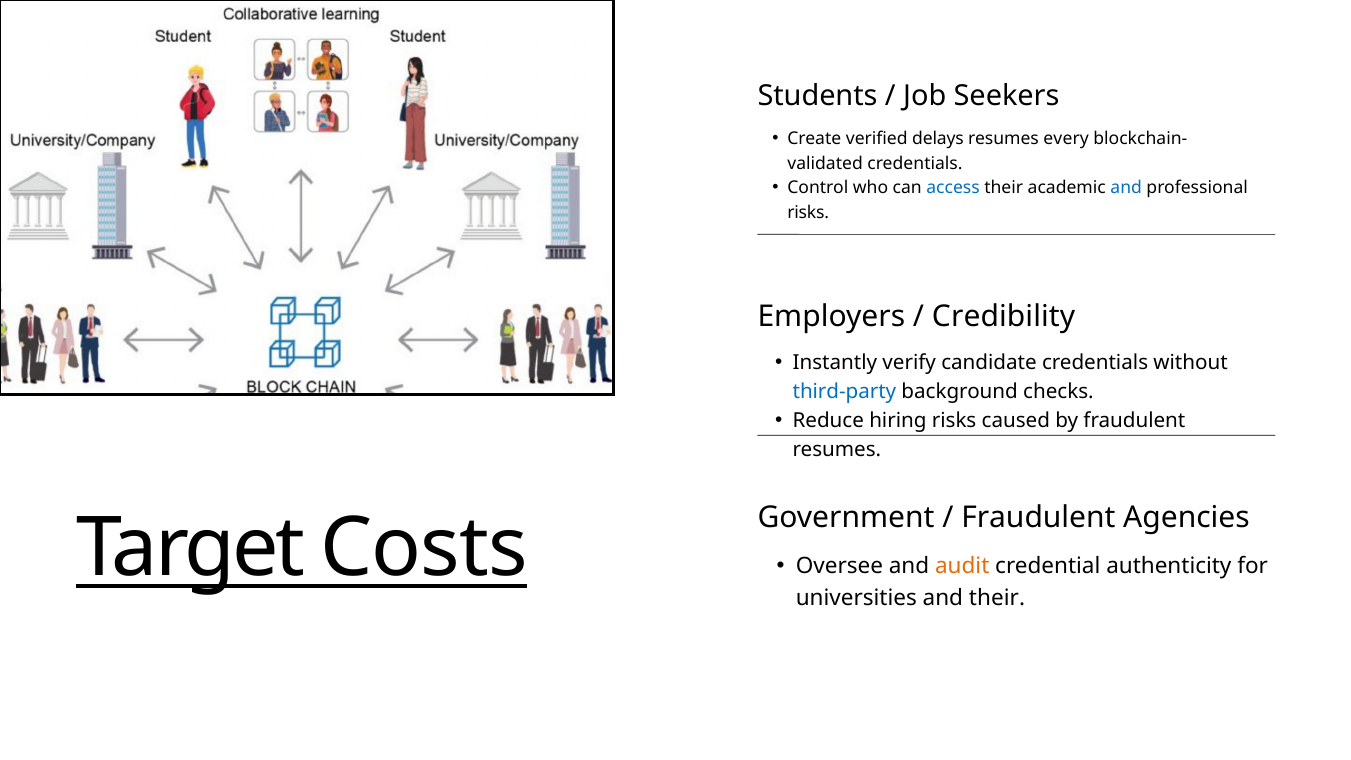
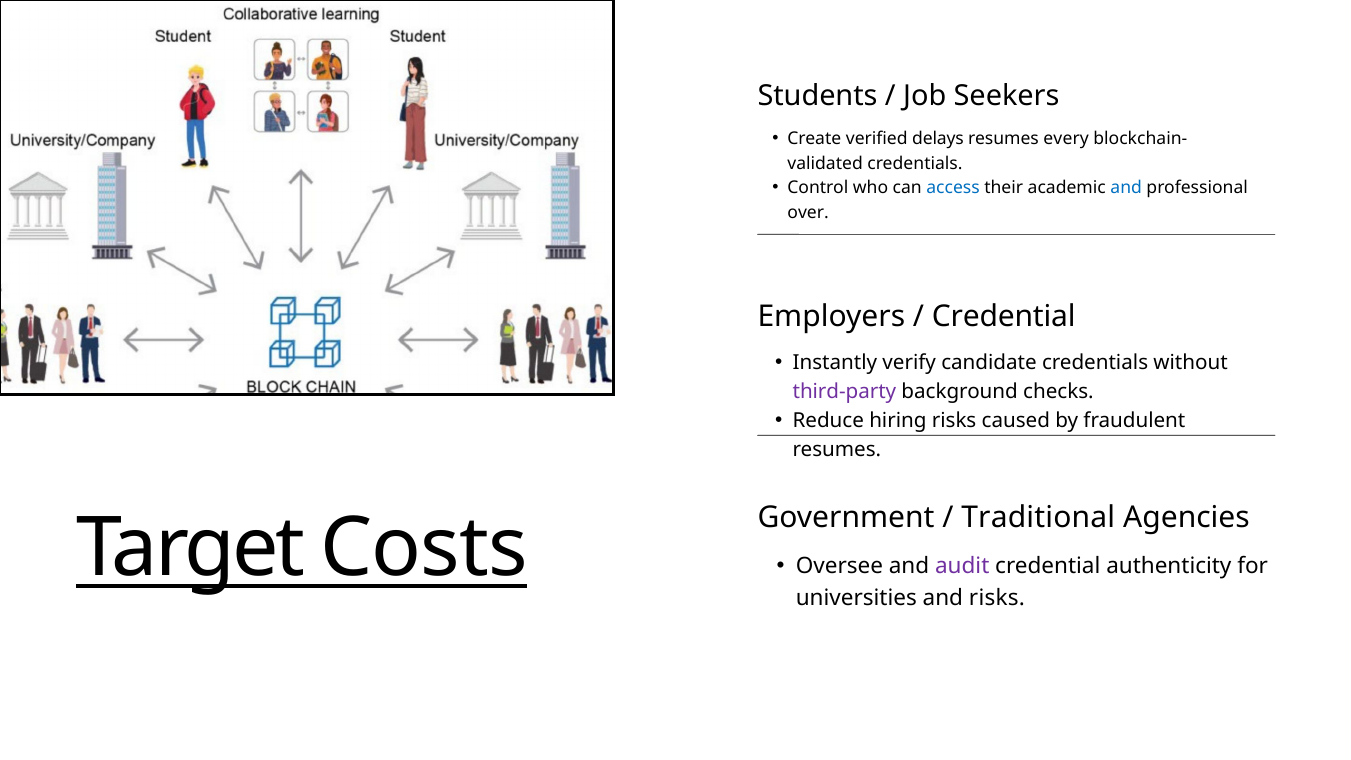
risks at (808, 213): risks -> over
Credibility at (1004, 316): Credibility -> Credential
third-party colour: blue -> purple
Fraudulent at (1038, 517): Fraudulent -> Traditional
audit colour: orange -> purple
and their: their -> risks
